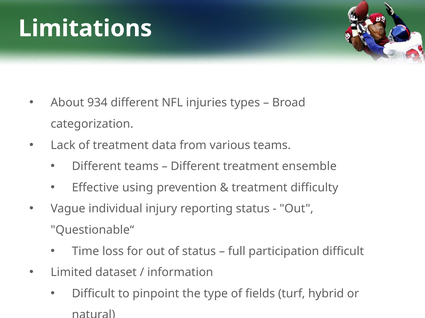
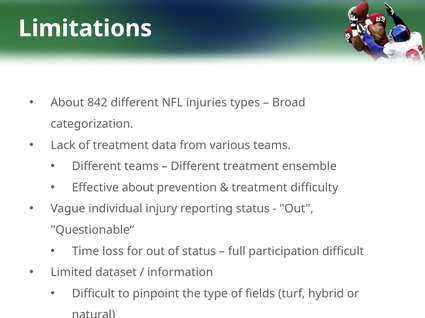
934: 934 -> 842
Effective using: using -> about
